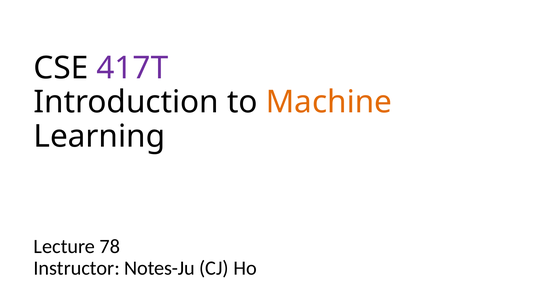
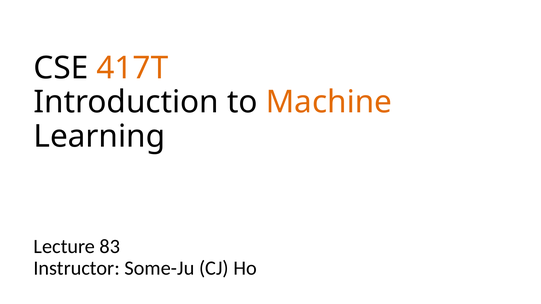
417T colour: purple -> orange
78: 78 -> 83
Notes-Ju: Notes-Ju -> Some-Ju
